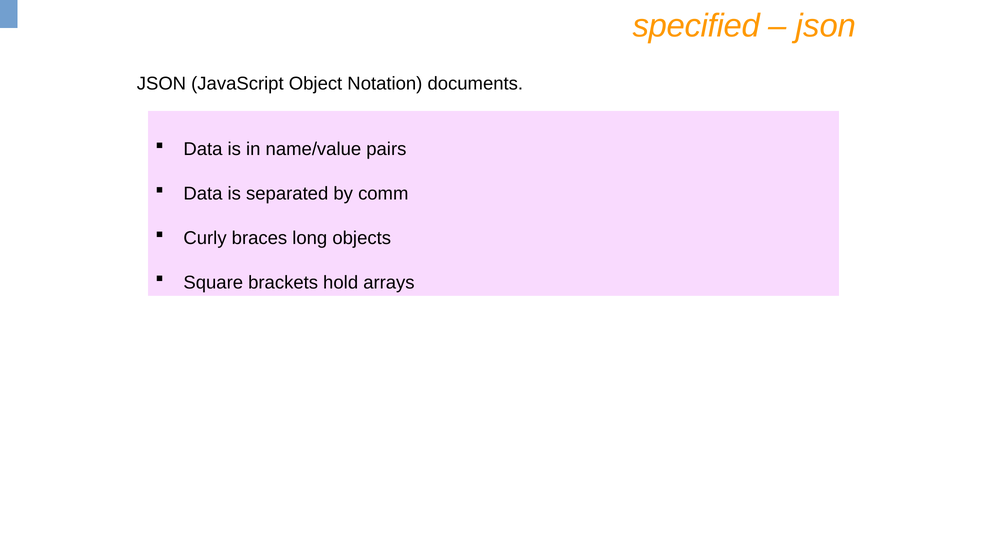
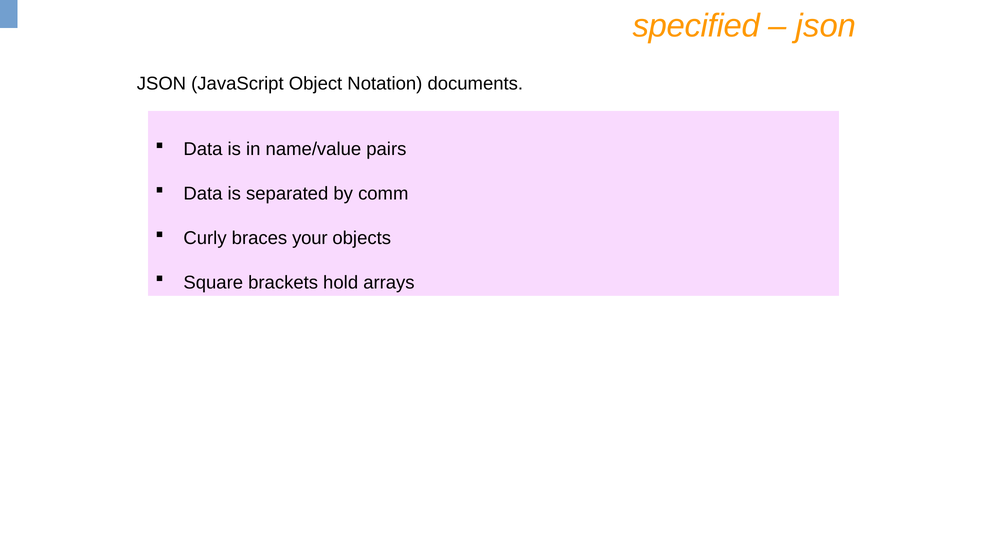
long: long -> your
